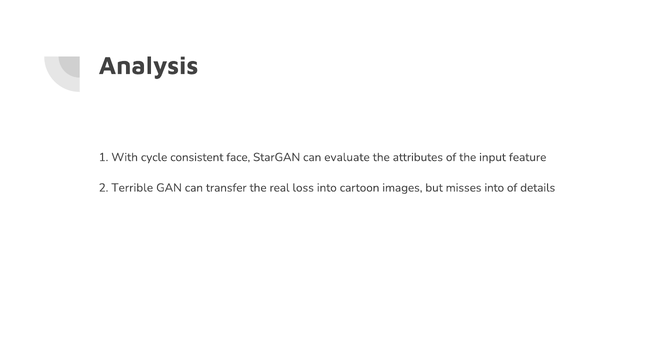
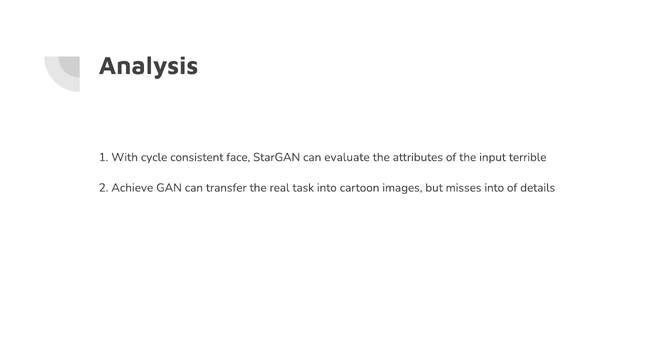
feature: feature -> terrible
Terrible: Terrible -> Achieve
loss: loss -> task
